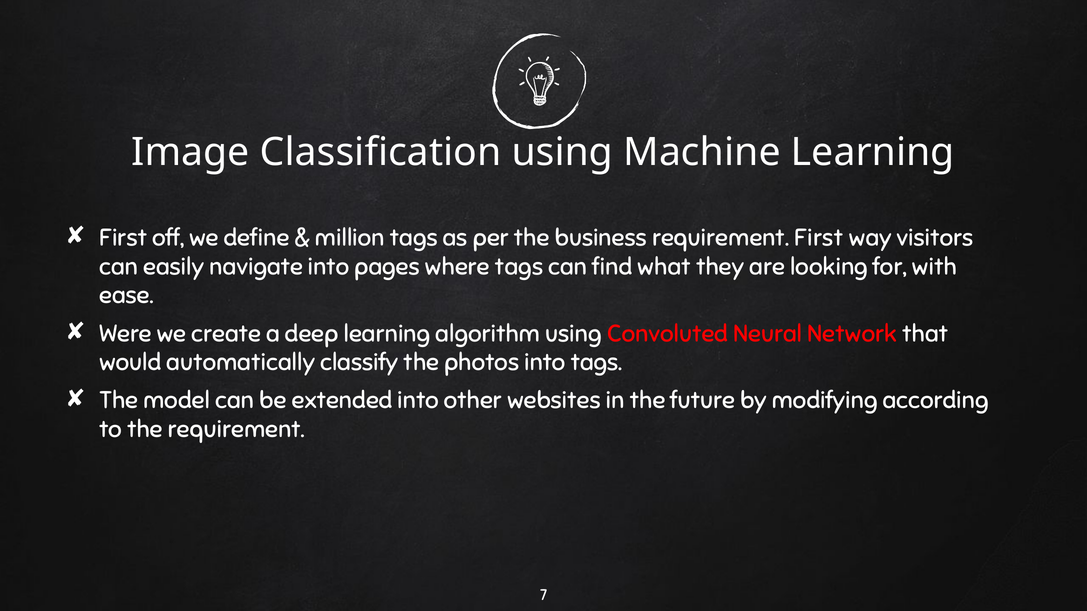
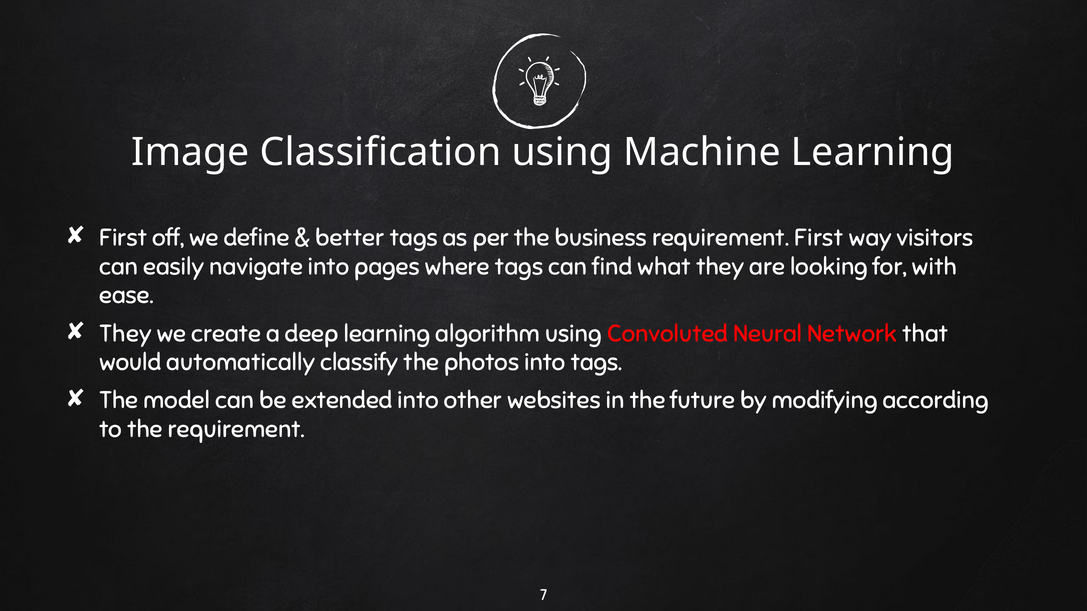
million: million -> better
Were at (126, 334): Were -> They
